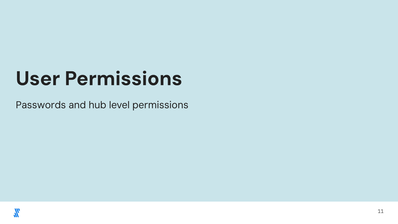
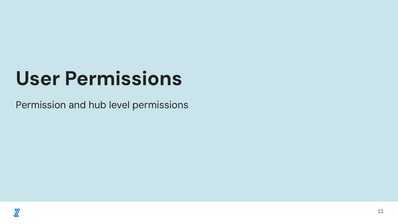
Passwords: Passwords -> Permission
